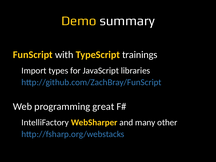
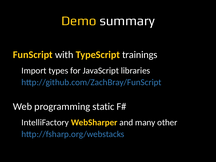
great: great -> static
